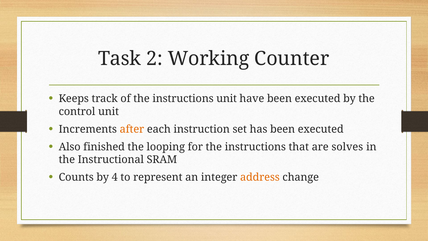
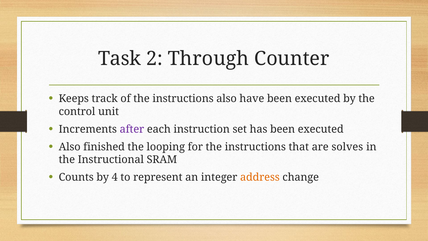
Working: Working -> Through
instructions unit: unit -> also
after colour: orange -> purple
